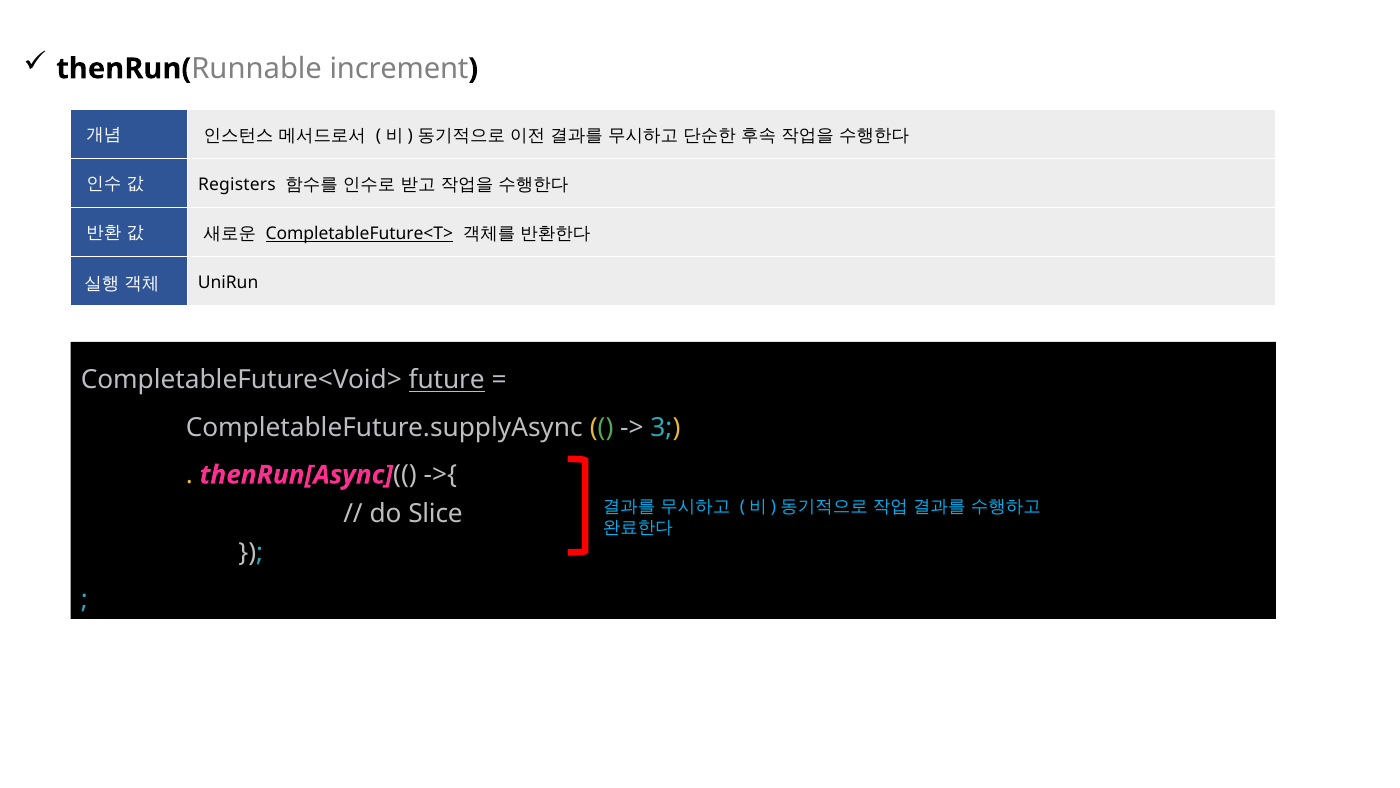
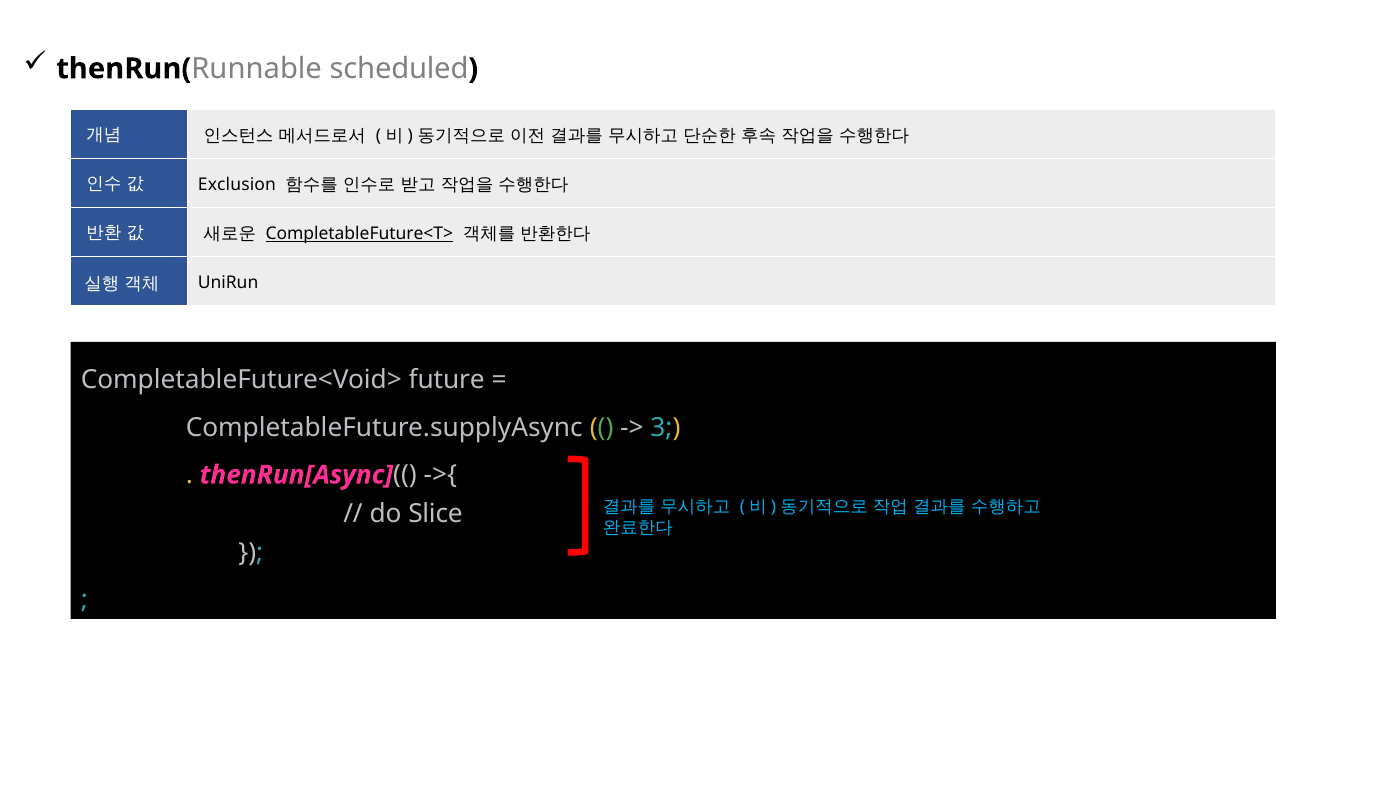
increment: increment -> scheduled
Registers: Registers -> Exclusion
future underline: present -> none
